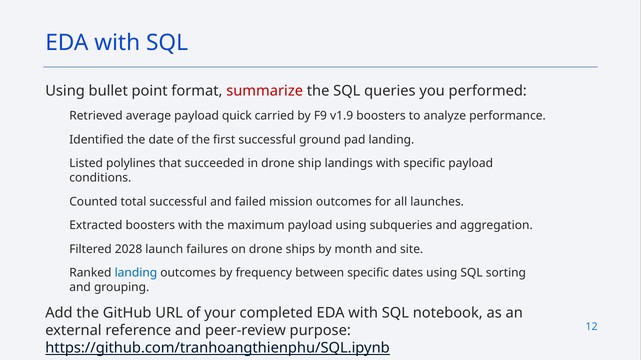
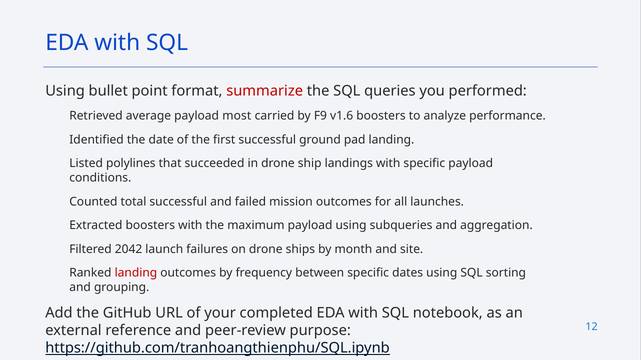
quick: quick -> most
v1.9: v1.9 -> v1.6
2028: 2028 -> 2042
landing at (136, 273) colour: blue -> red
